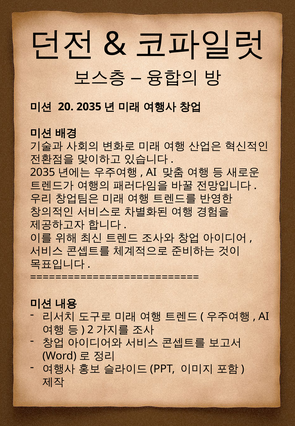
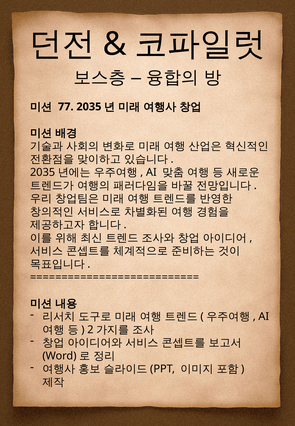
20: 20 -> 77
